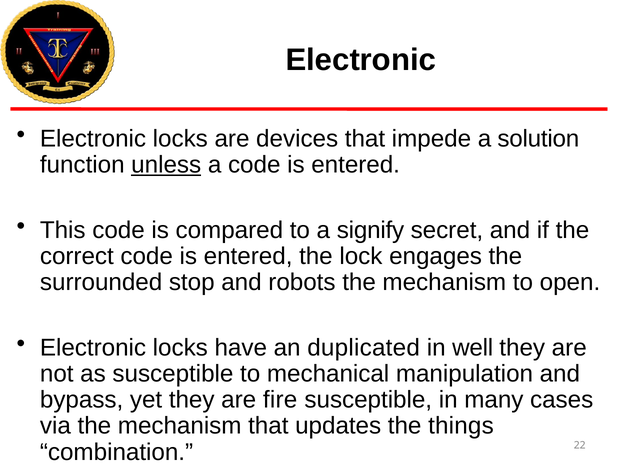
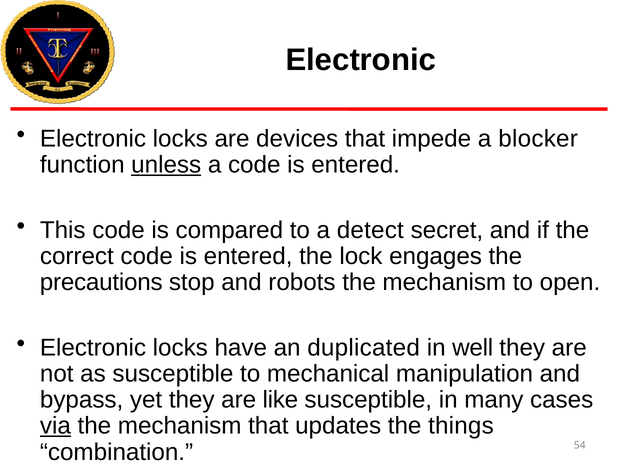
solution: solution -> blocker
signify: signify -> detect
surrounded: surrounded -> precautions
fire: fire -> like
via underline: none -> present
22: 22 -> 54
